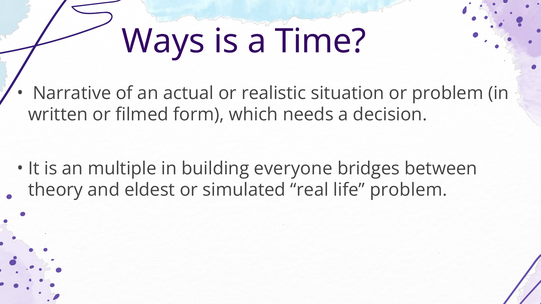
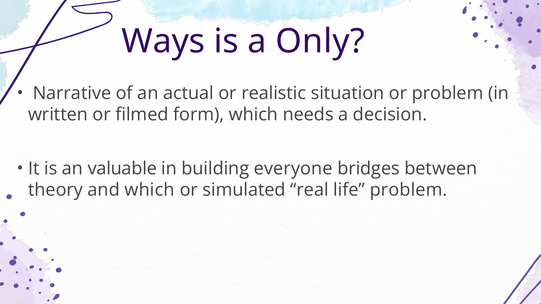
Time: Time -> Only
multiple: multiple -> valuable
and eldest: eldest -> which
